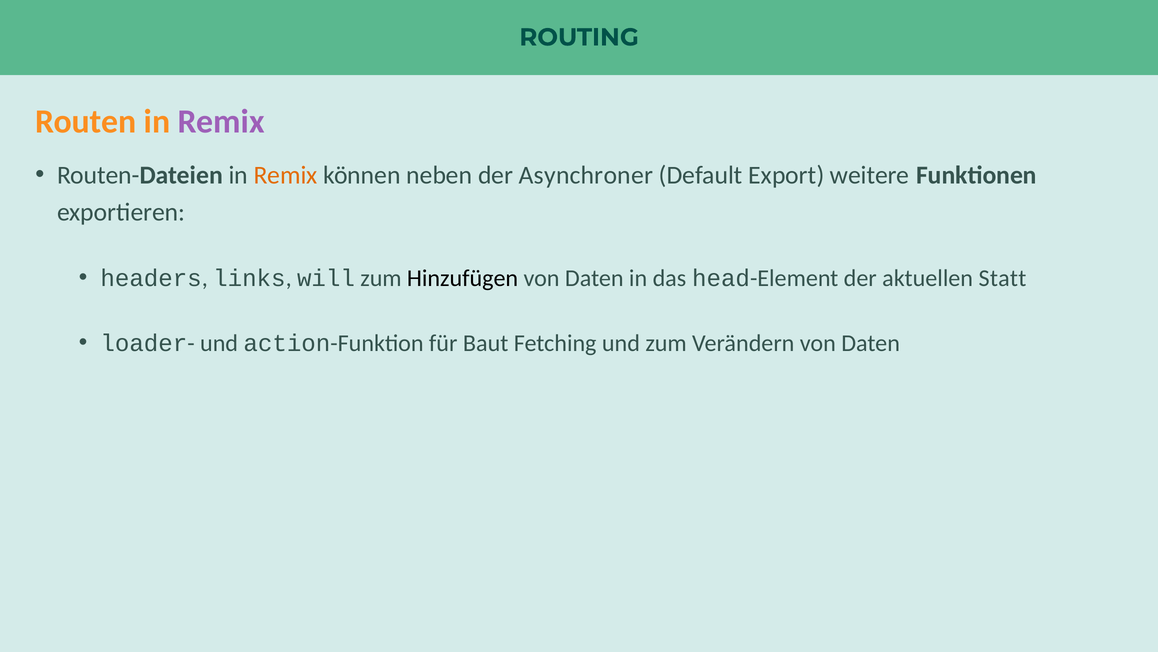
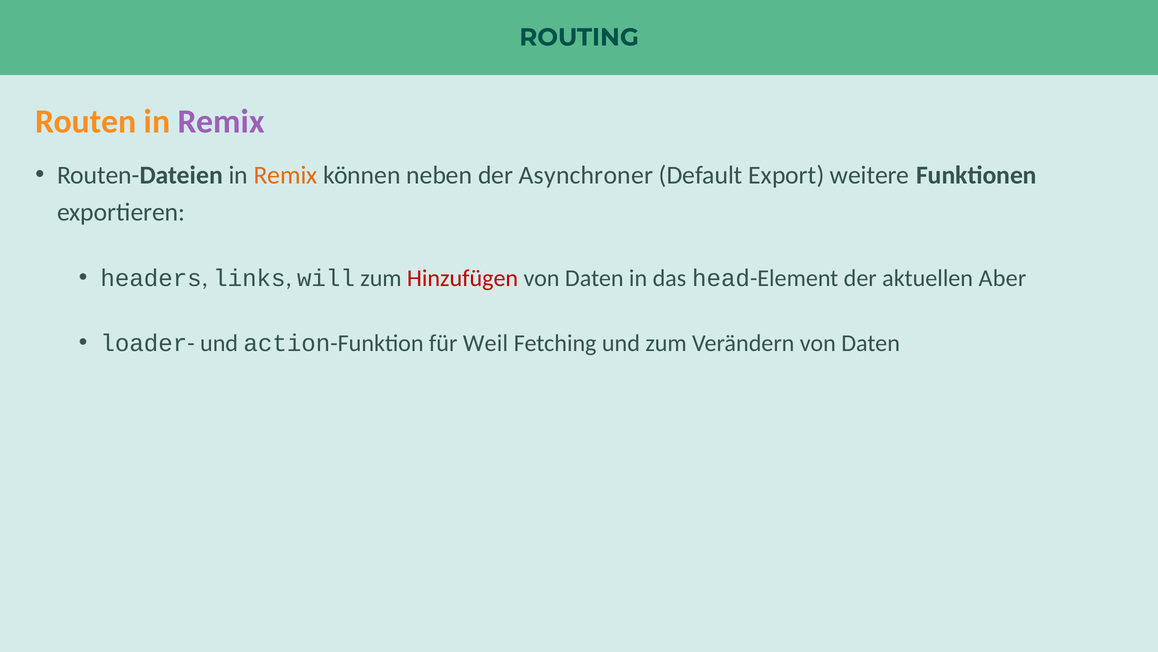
Hinzufügen colour: black -> red
Statt: Statt -> Aber
Baut: Baut -> Weil
